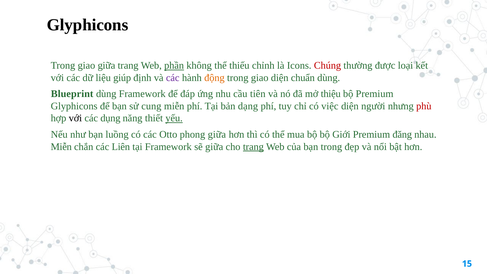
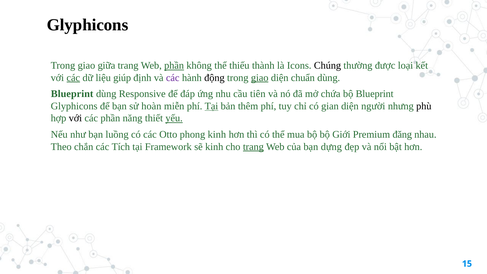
chỉnh: chỉnh -> thành
Chúng colour: red -> black
các at (73, 78) underline: none -> present
động colour: orange -> black
giao at (260, 78) underline: none -> present
dùng Framework: Framework -> Responsive
thiệu: thiệu -> chứa
bộ Premium: Premium -> Blueprint
cung: cung -> hoàn
Tại at (211, 106) underline: none -> present
dạng: dạng -> thêm
việc: việc -> gian
phù colour: red -> black
các dụng: dụng -> phần
phong giữa: giữa -> kinh
Miễn at (61, 147): Miễn -> Theo
Liên: Liên -> Tích
sẽ giữa: giữa -> kinh
bạn trong: trong -> dựng
